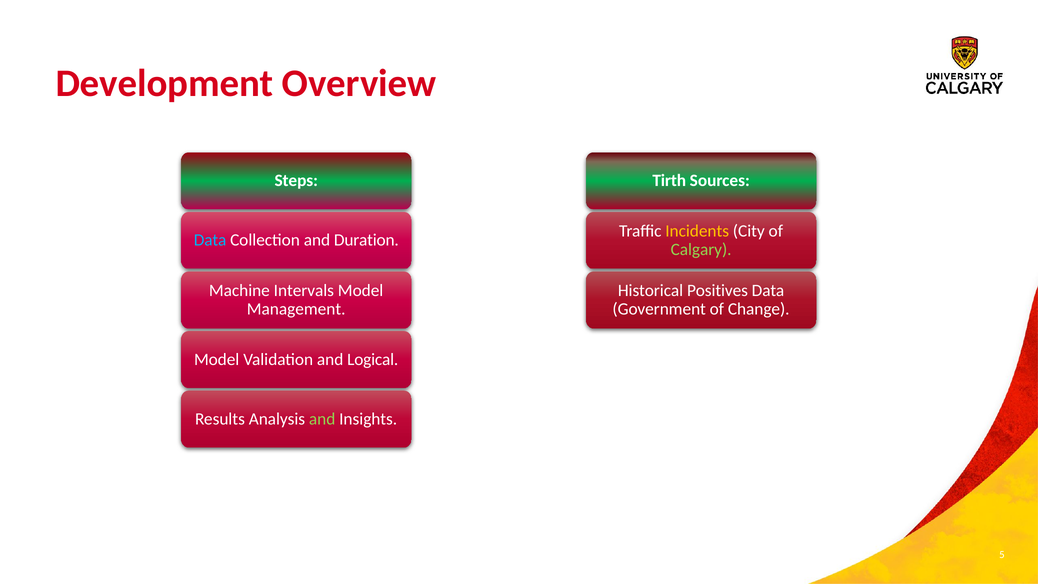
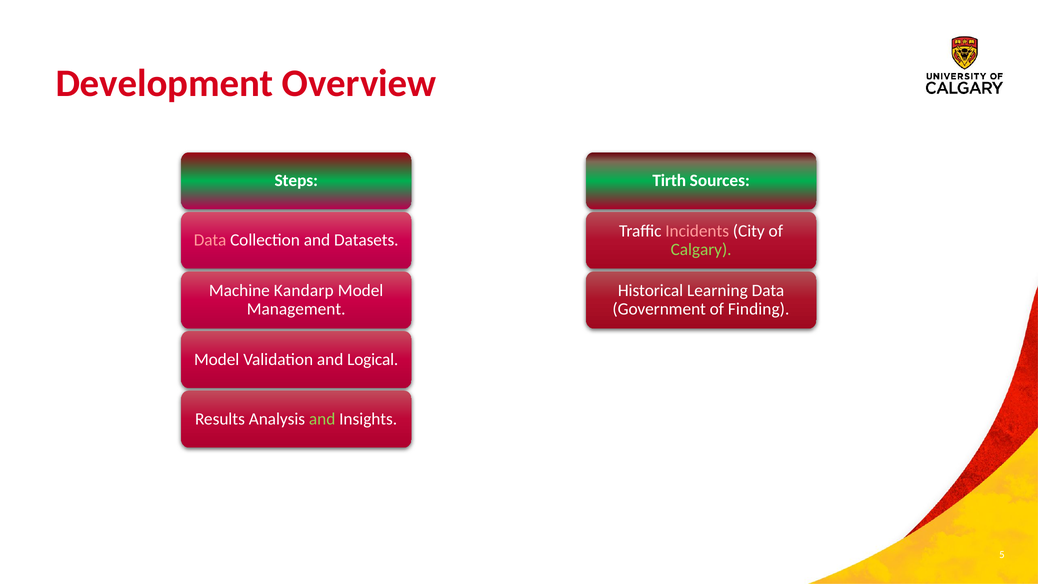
Incidents colour: yellow -> pink
Data at (210, 240) colour: light blue -> pink
Duration: Duration -> Datasets
Intervals: Intervals -> Kandarp
Positives: Positives -> Learning
Change: Change -> Finding
